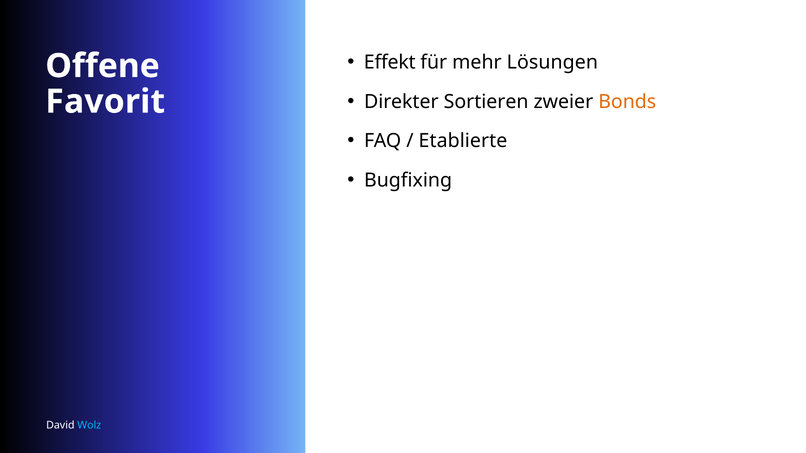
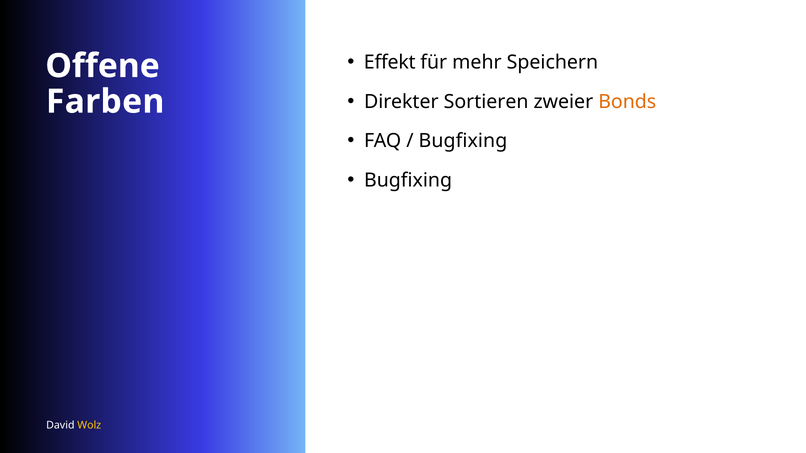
Lösungen: Lösungen -> Speichern
Favorit: Favorit -> Farben
Etablierte at (463, 141): Etablierte -> Bugfixing
Wolz colour: light blue -> yellow
